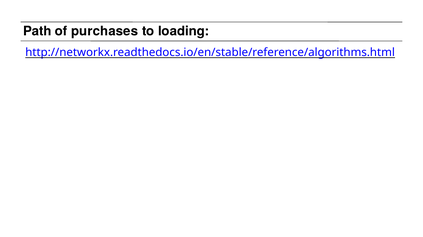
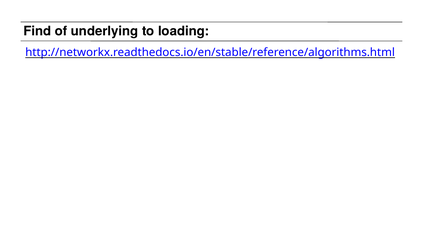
Path: Path -> Find
purchases: purchases -> underlying
